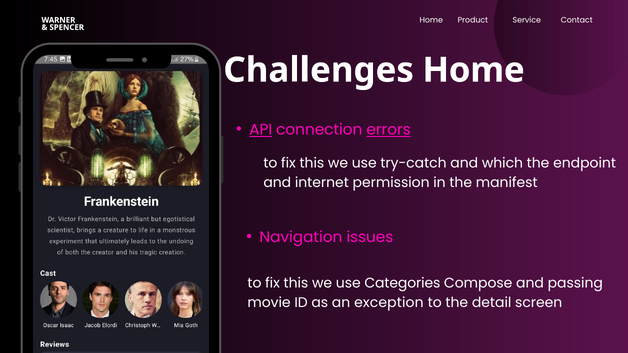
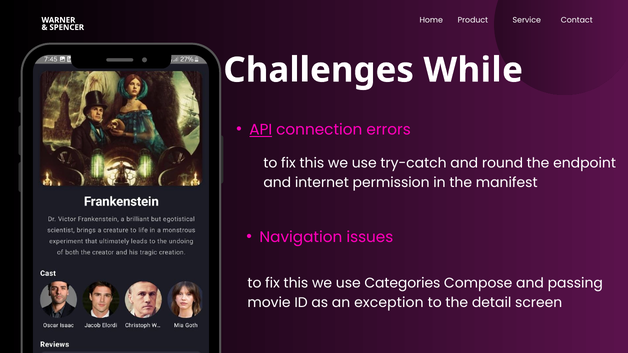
Challenges Home: Home -> While
errors underline: present -> none
which: which -> round
